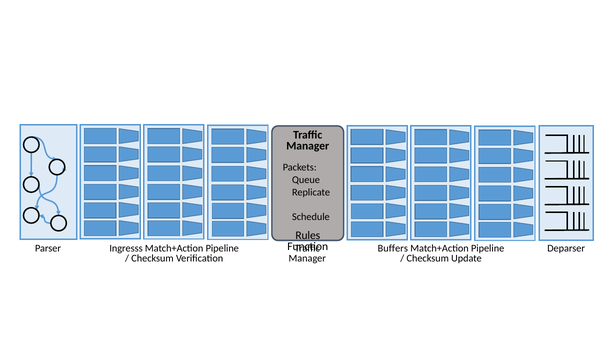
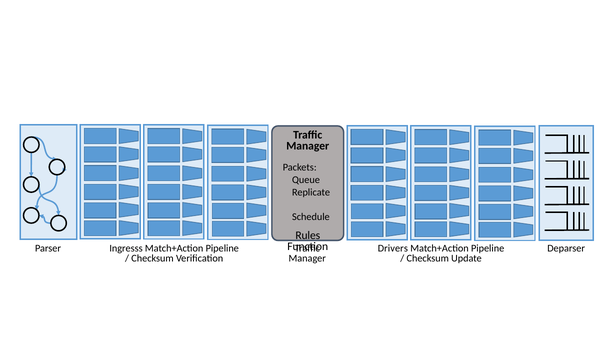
Buffers: Buffers -> Drivers
